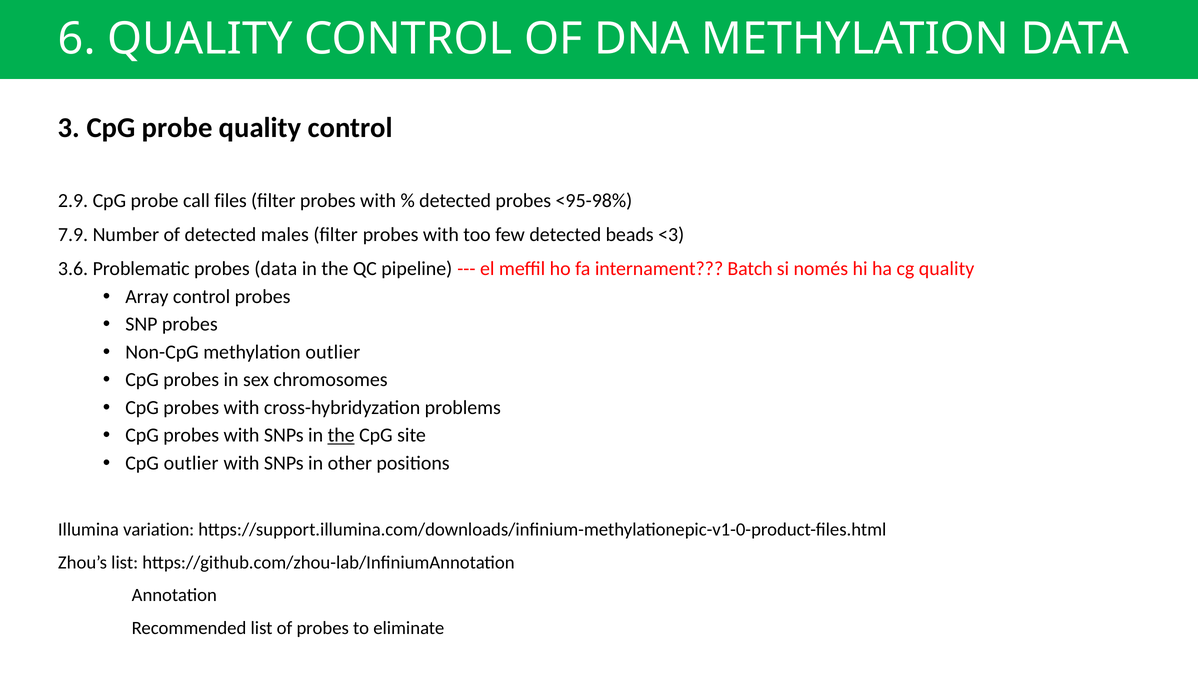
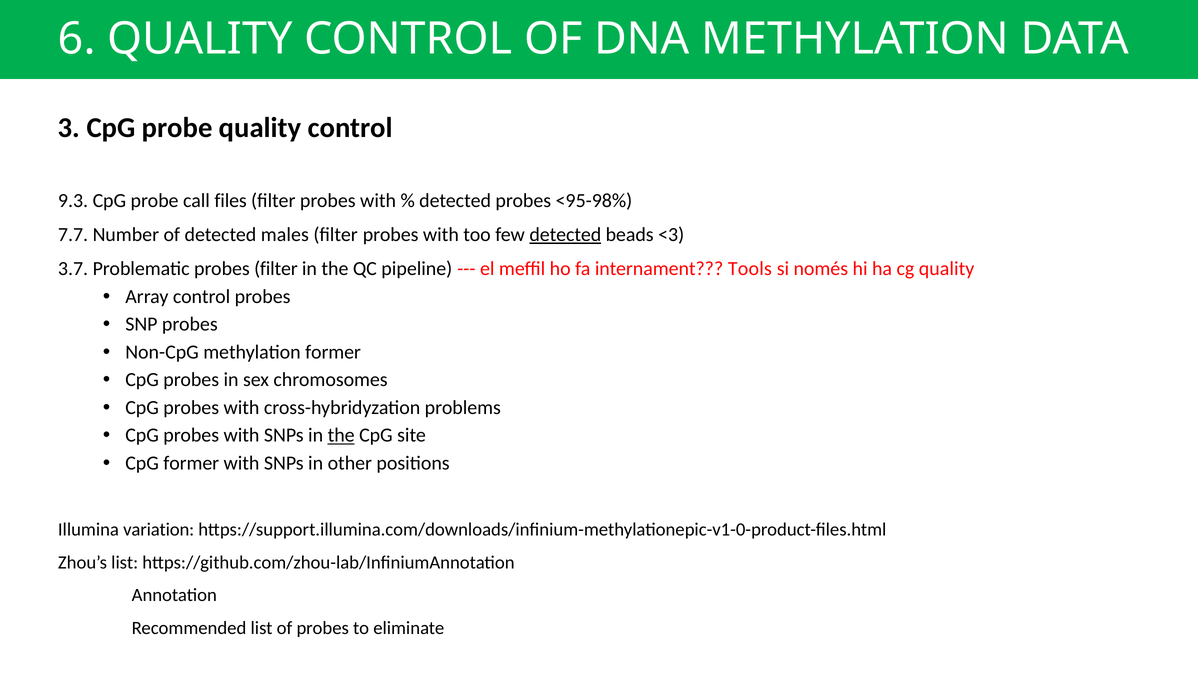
2.9: 2.9 -> 9.3
7.9: 7.9 -> 7.7
detected at (565, 235) underline: none -> present
3.6: 3.6 -> 3.7
probes data: data -> filter
Batch: Batch -> Tools
methylation outlier: outlier -> former
CpG outlier: outlier -> former
